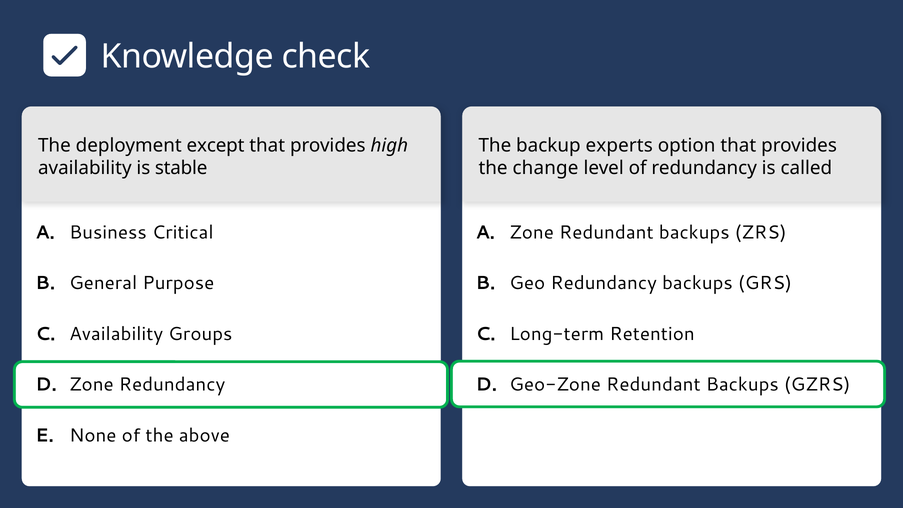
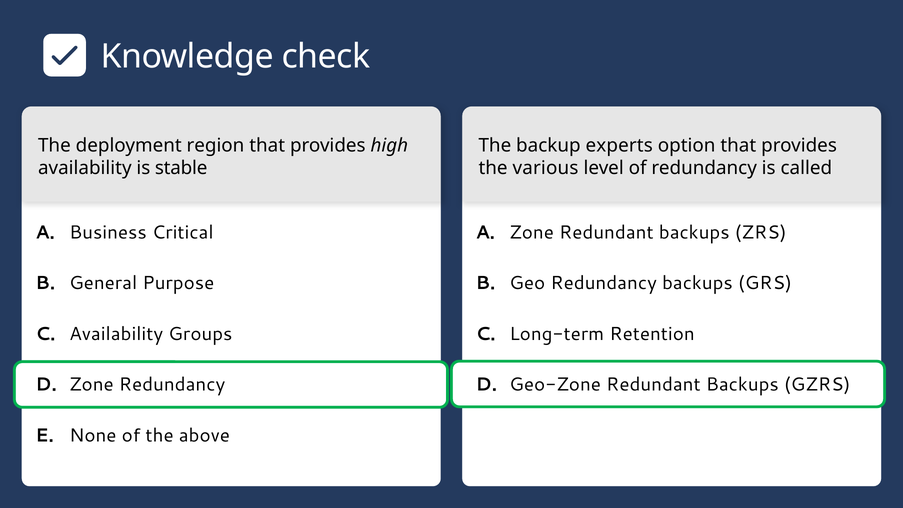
except: except -> region
change: change -> various
